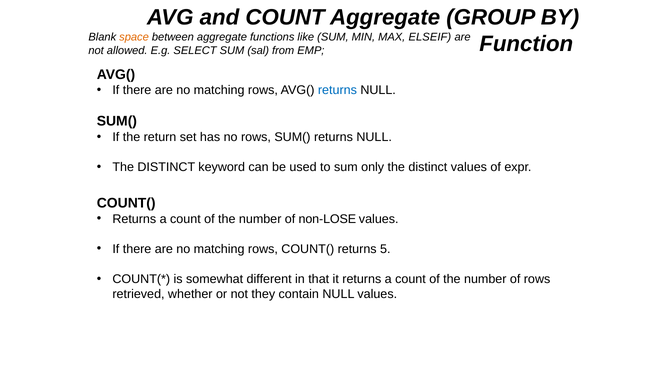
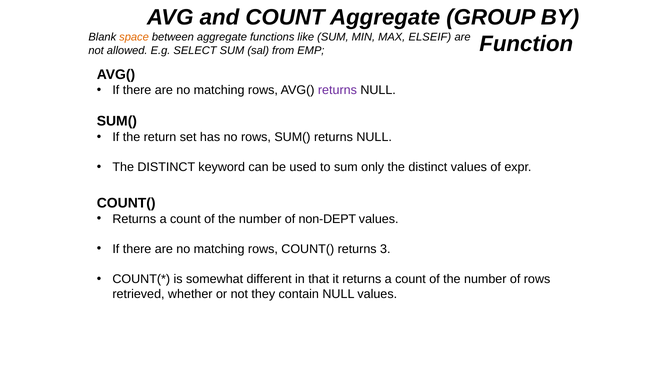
returns at (337, 90) colour: blue -> purple
non-LOSE: non-LOSE -> non-DEPT
5: 5 -> 3
